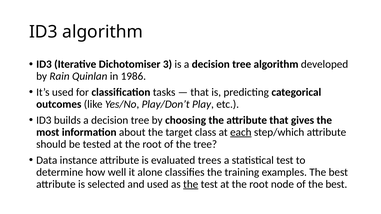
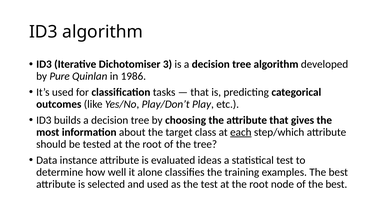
Rain: Rain -> Pure
trees: trees -> ideas
the at (191, 184) underline: present -> none
